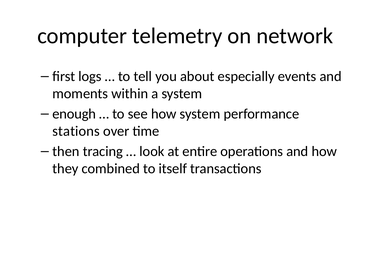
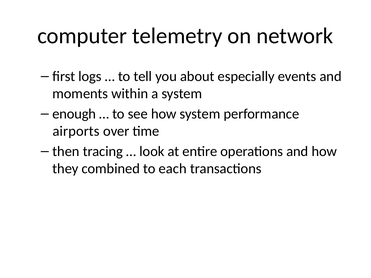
stations: stations -> airports
itself: itself -> each
